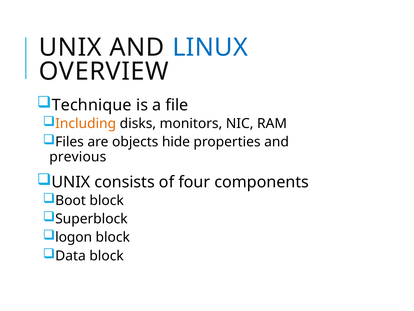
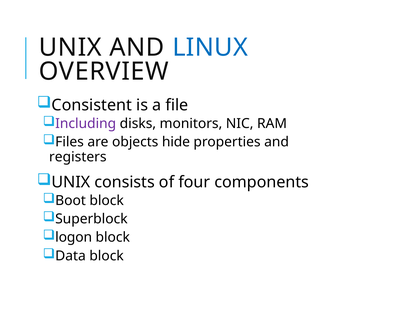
Technique: Technique -> Consistent
Including colour: orange -> purple
previous: previous -> registers
